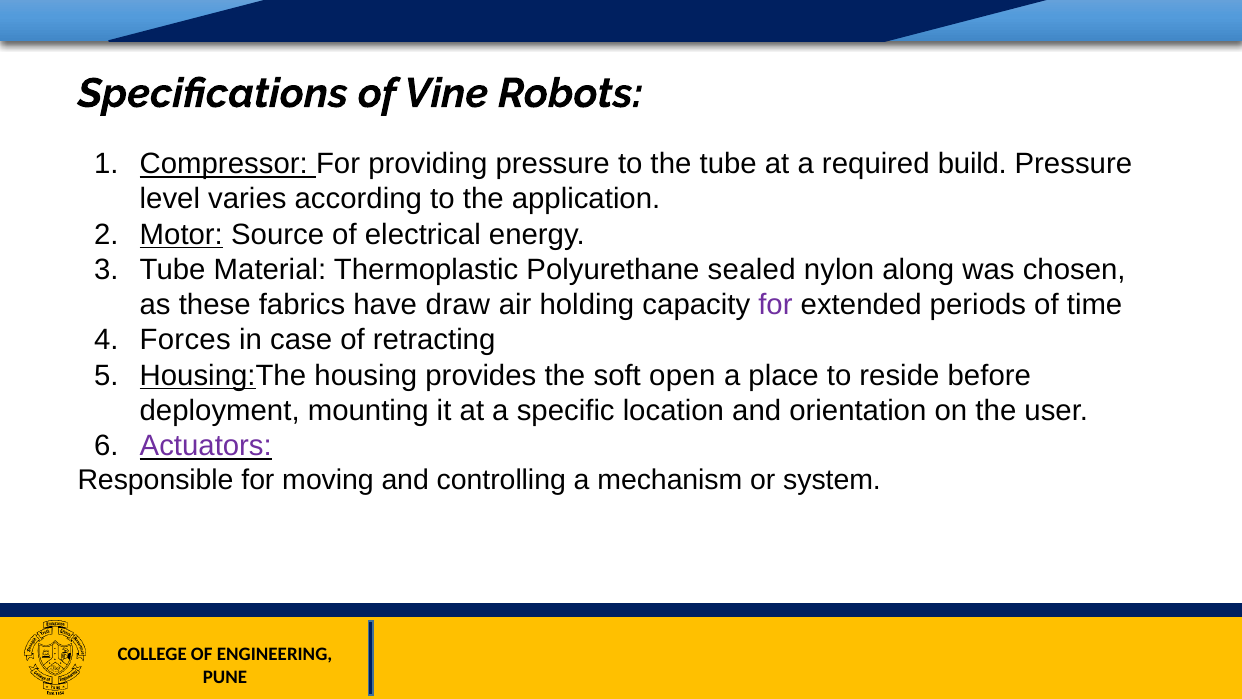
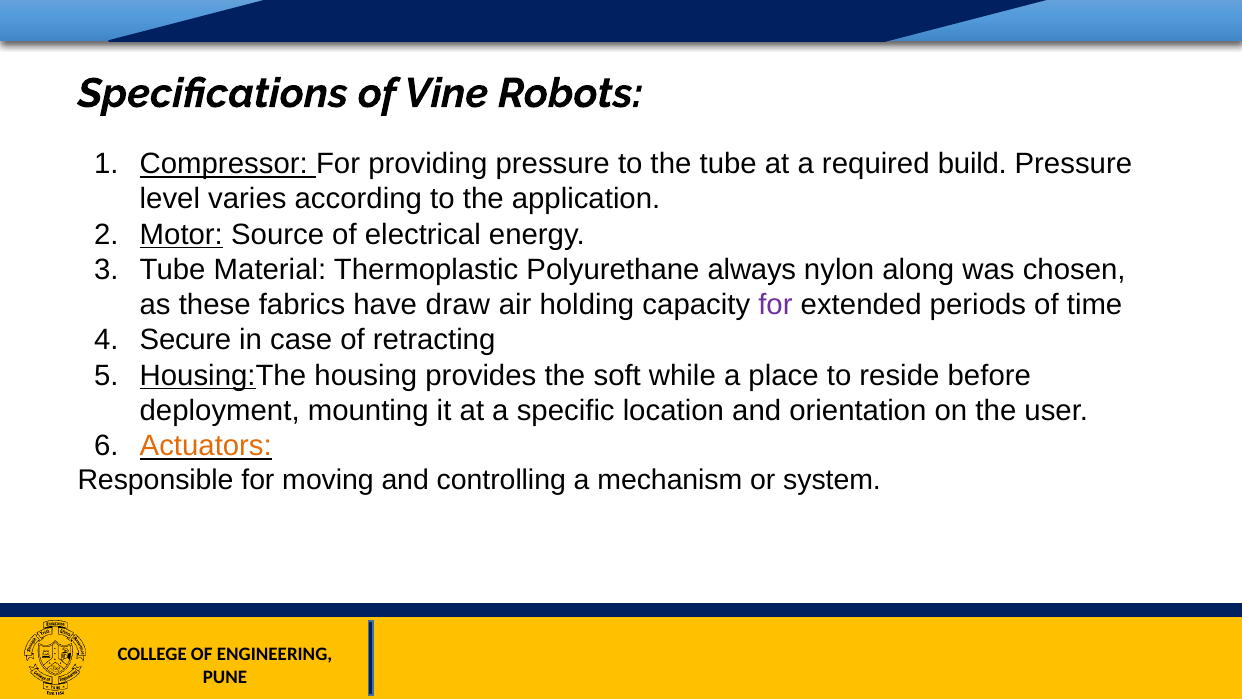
sealed: sealed -> always
Forces: Forces -> Secure
open: open -> while
Actuators colour: purple -> orange
